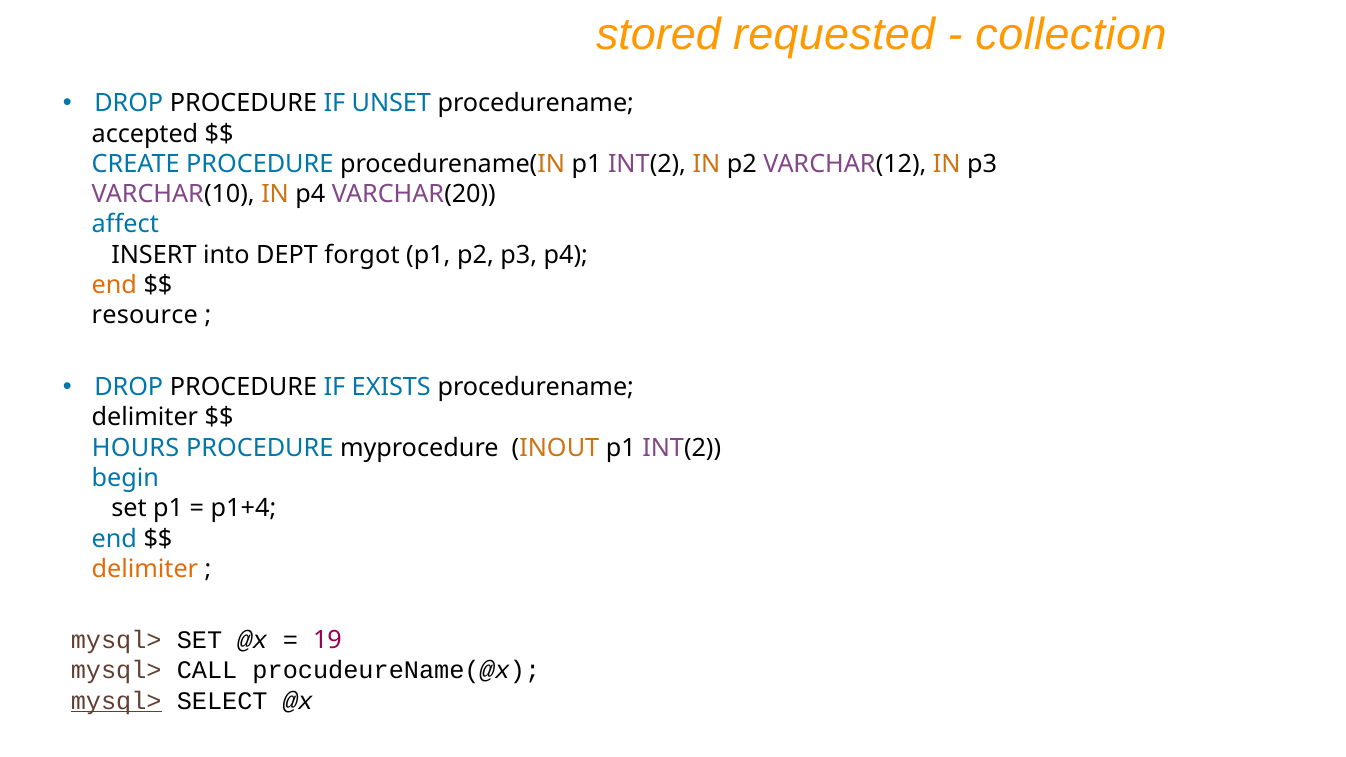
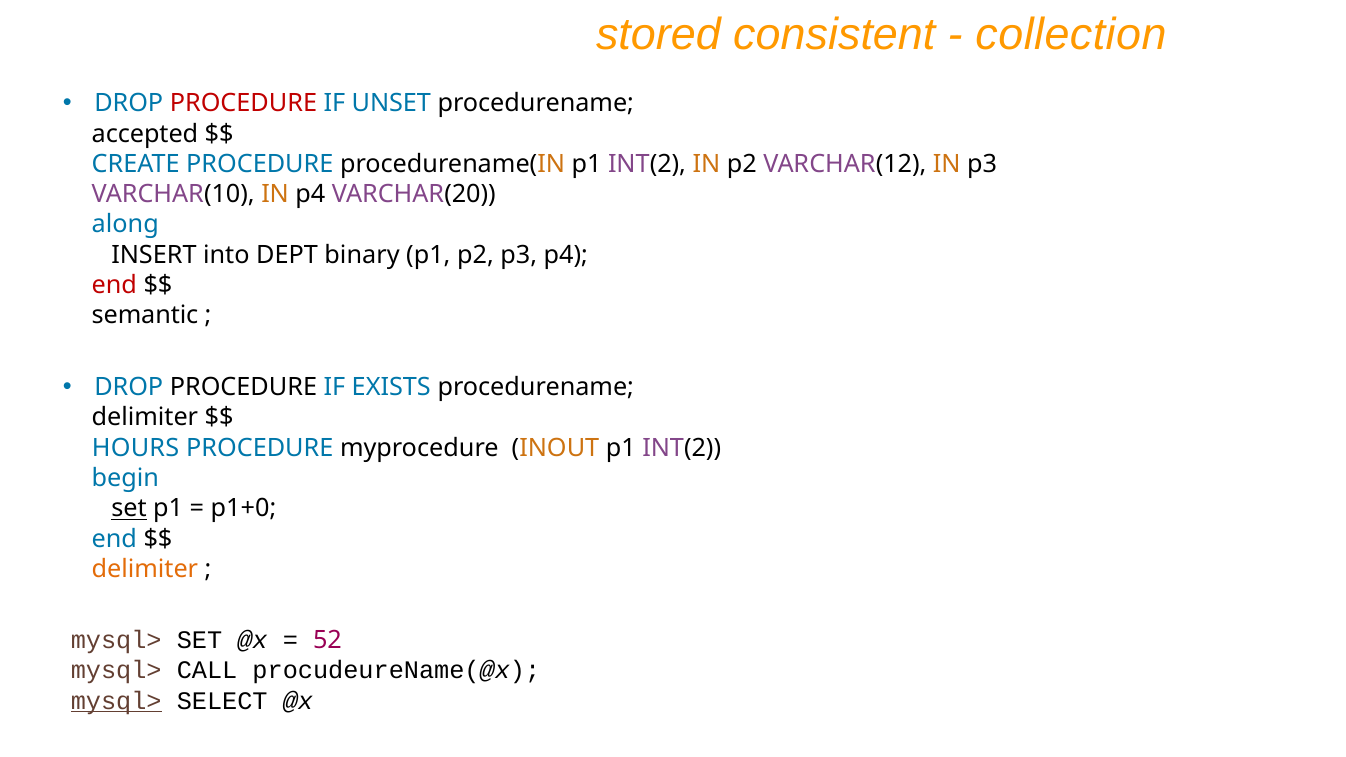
requested: requested -> consistent
PROCEDURE at (243, 104) colour: black -> red
affect: affect -> along
forgot: forgot -> binary
end at (114, 285) colour: orange -> red
resource: resource -> semantic
set at (129, 509) underline: none -> present
p1+4: p1+4 -> p1+0
19: 19 -> 52
